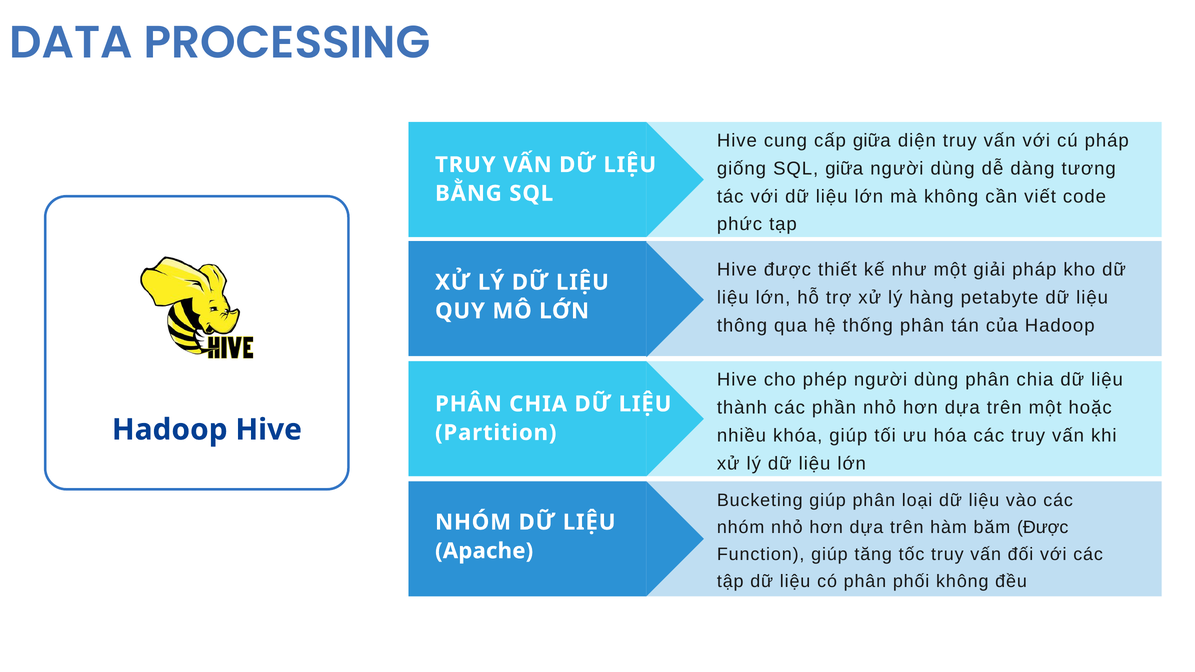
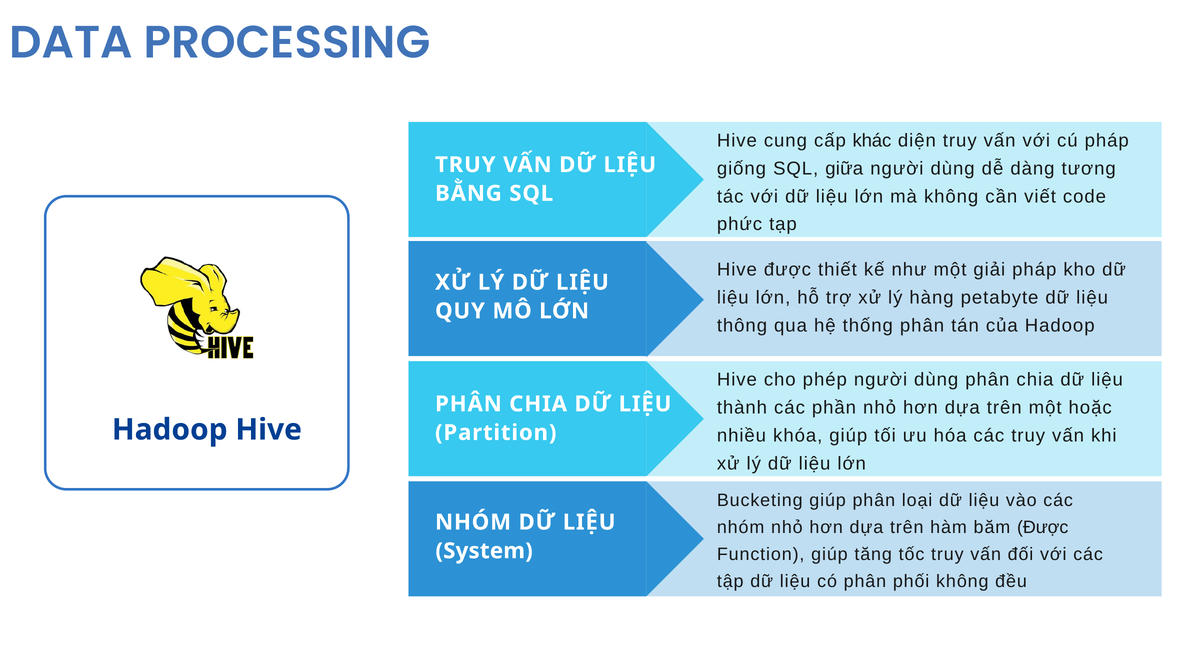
cấp giữa: giữa -> khác
Apache: Apache -> System
